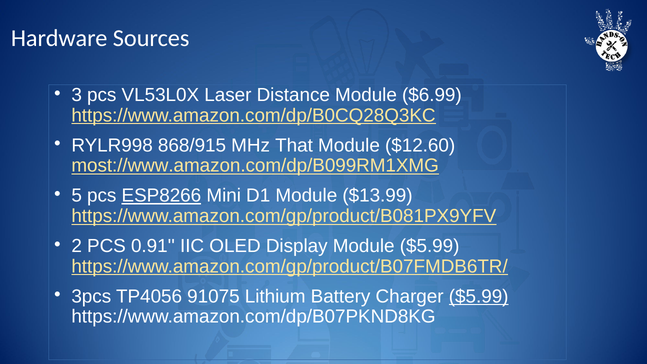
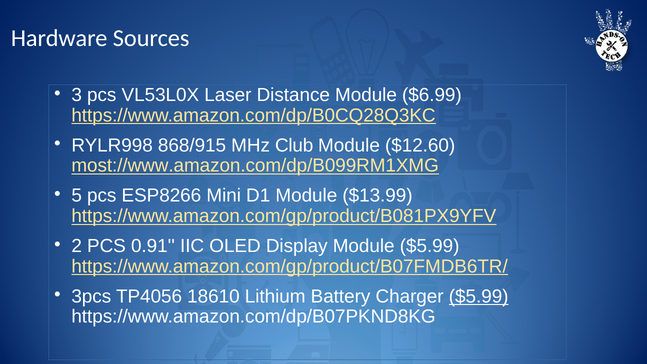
That: That -> Club
ESP8266 underline: present -> none
91075: 91075 -> 18610
